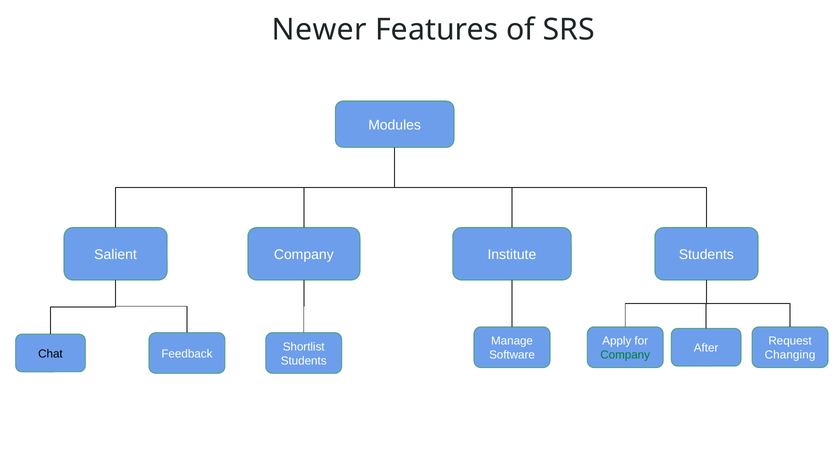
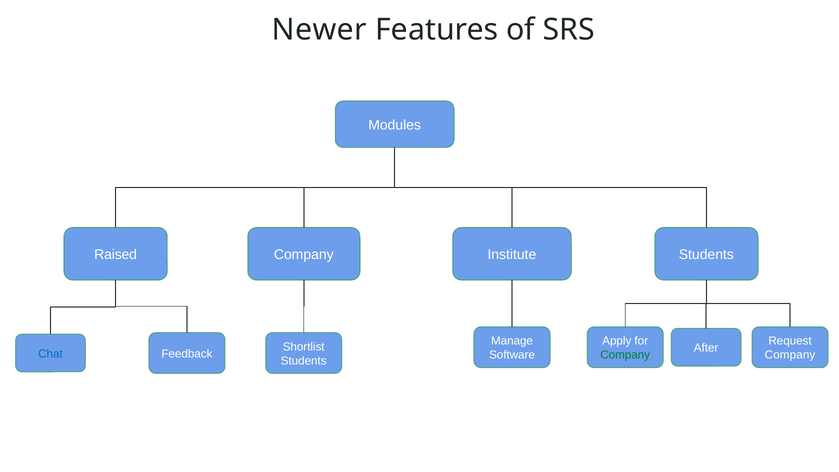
Salient: Salient -> Raised
Chat colour: black -> blue
Changing at (790, 355): Changing -> Company
